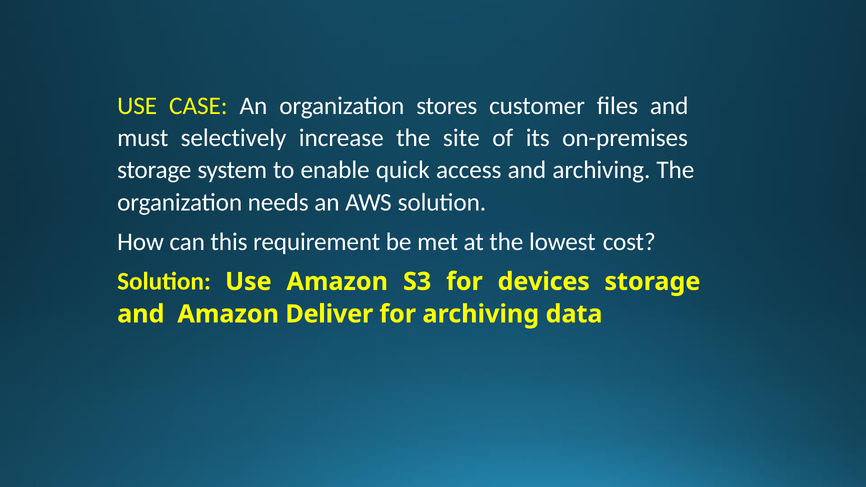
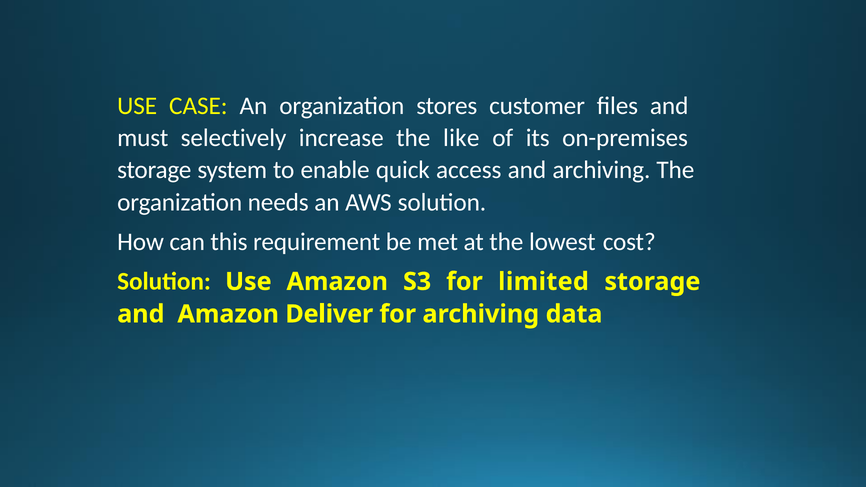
site: site -> like
devices: devices -> limited
